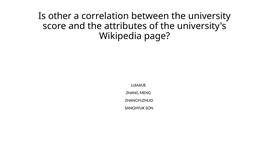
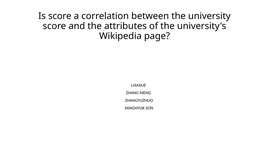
Is other: other -> score
